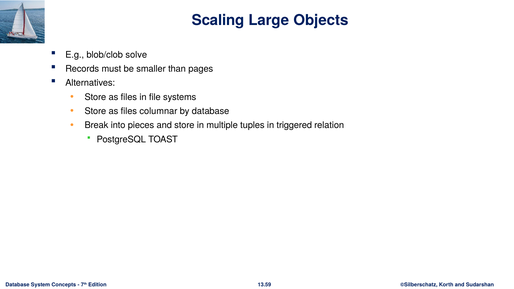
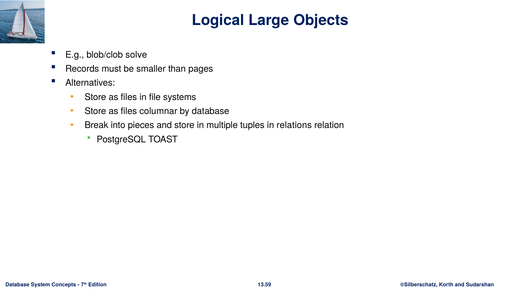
Scaling: Scaling -> Logical
triggered: triggered -> relations
